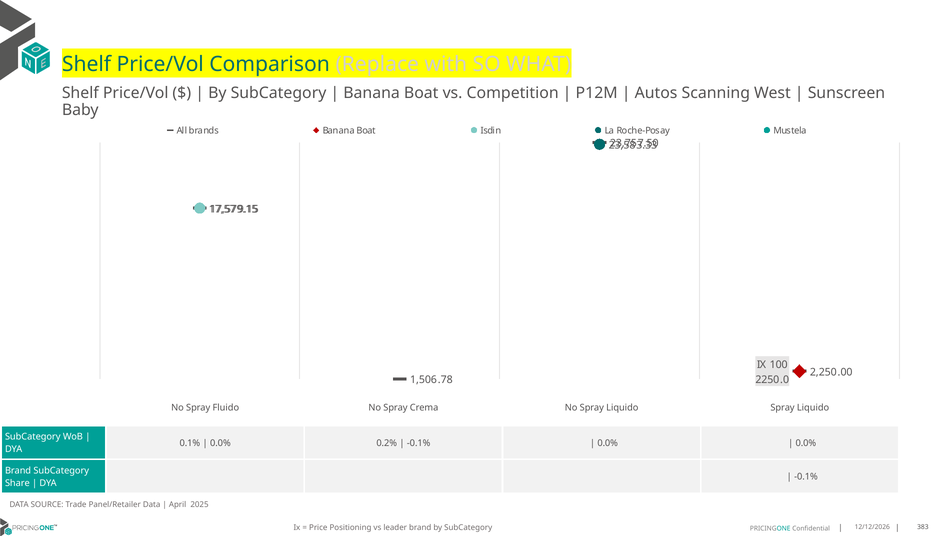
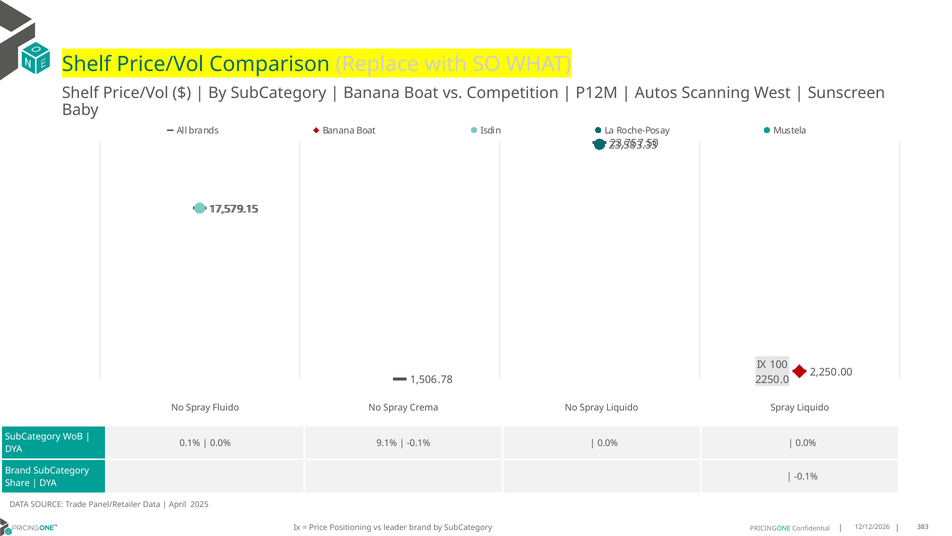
0.2%: 0.2% -> 9.1%
